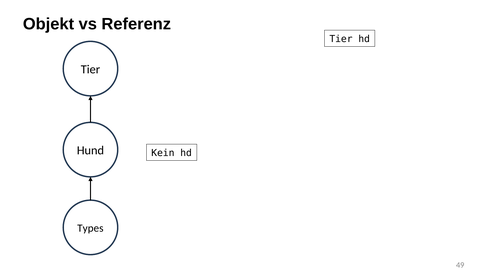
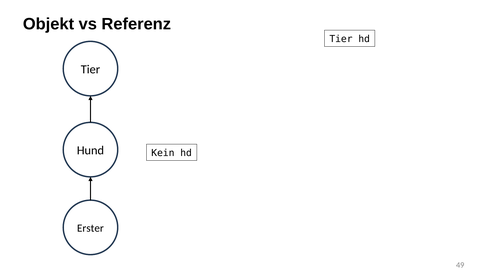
Types: Types -> Erster
